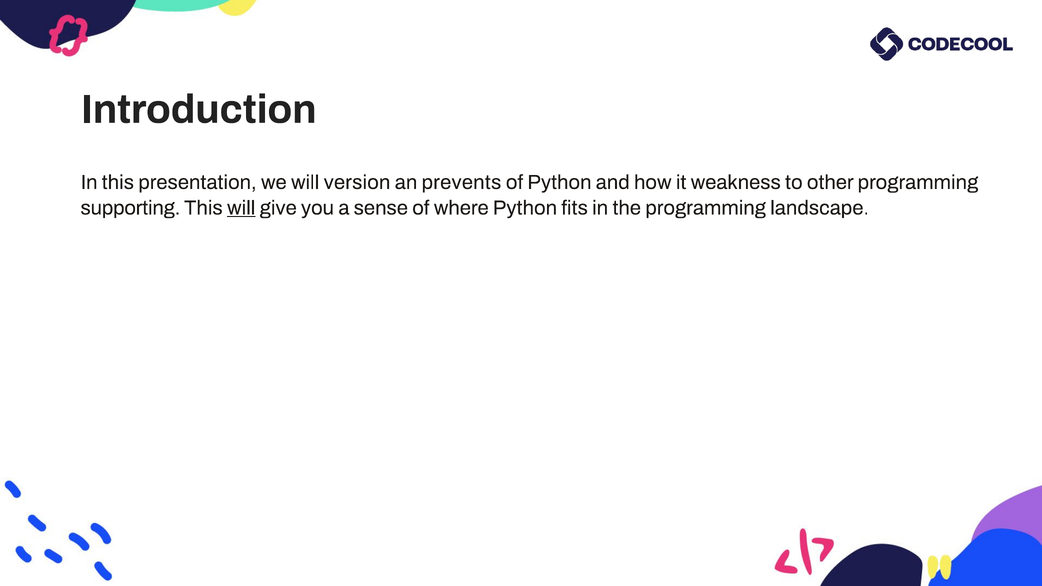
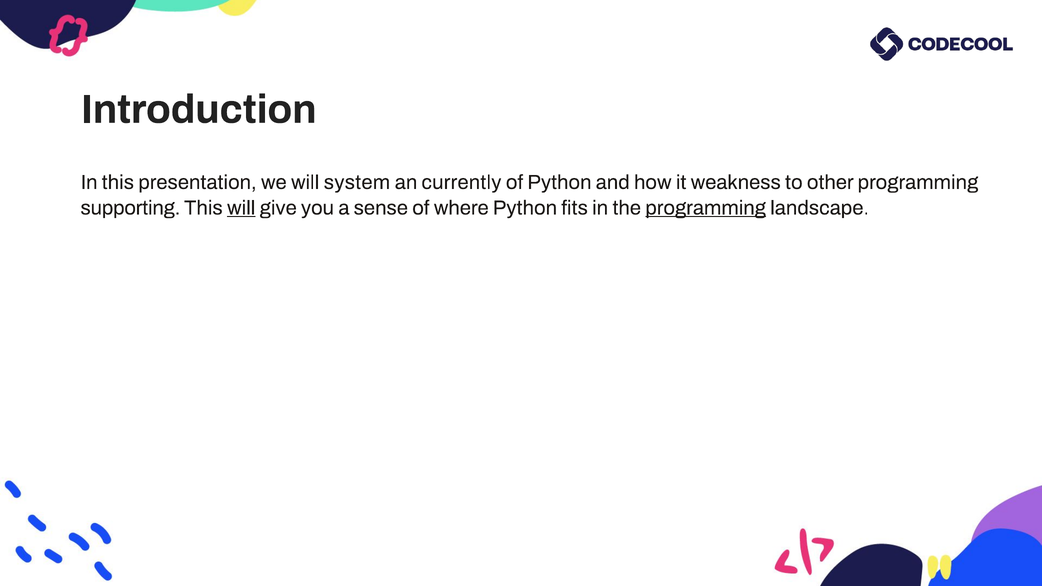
version: version -> system
prevents: prevents -> currently
programming at (706, 208) underline: none -> present
